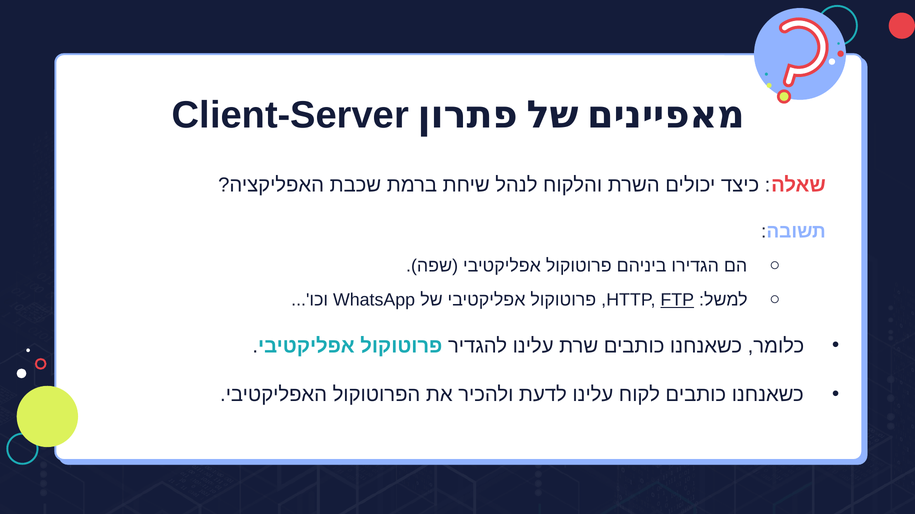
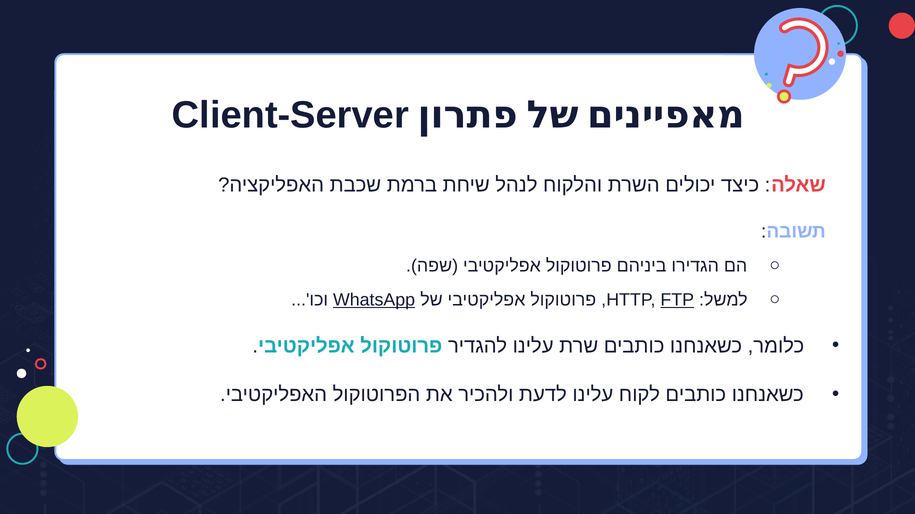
WhatsApp underline: none -> present
